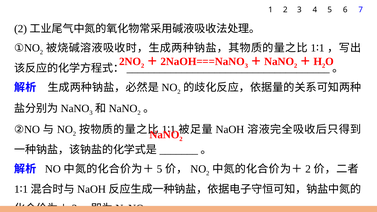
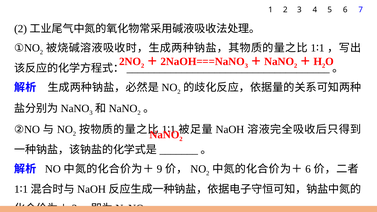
5 at (159, 169): 5 -> 9
2 at (308, 169): 2 -> 6
